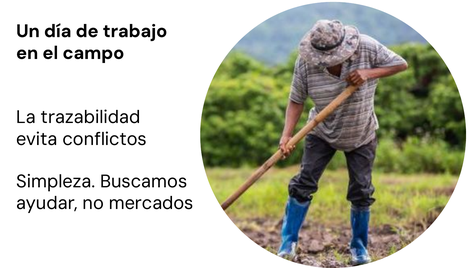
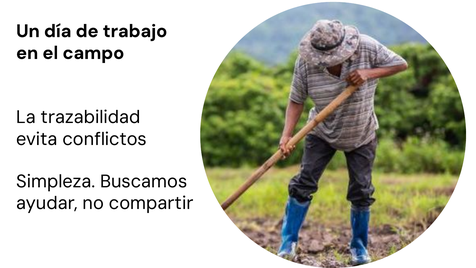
mercados: mercados -> compartir
